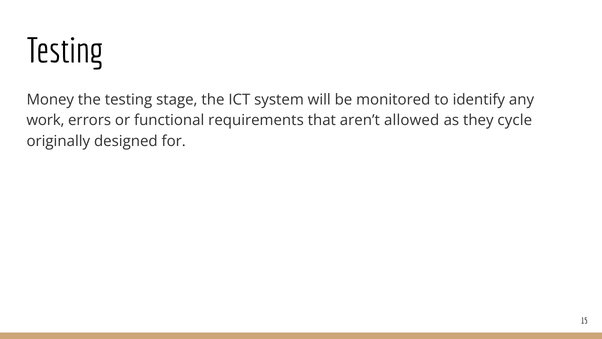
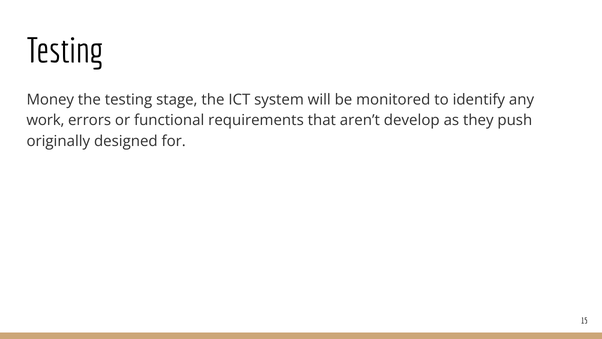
allowed: allowed -> develop
cycle: cycle -> push
